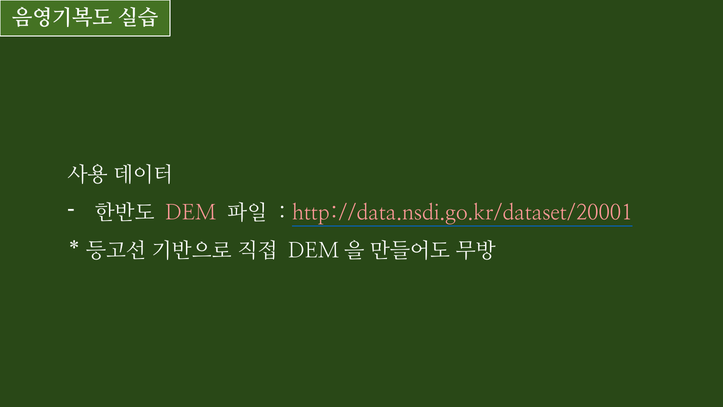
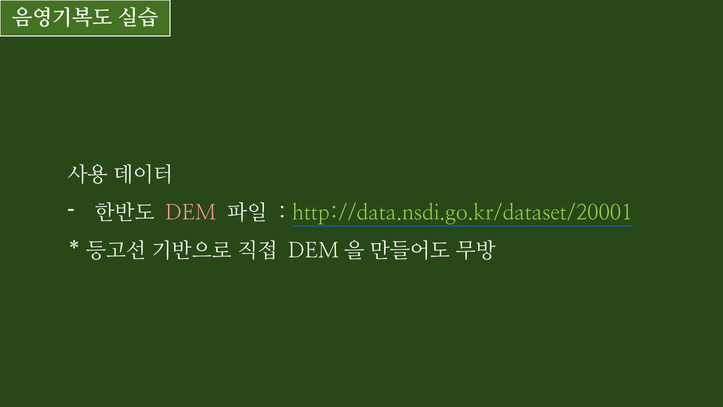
http://data.nsdi.go.kr/dataset/20001 colour: pink -> light green
